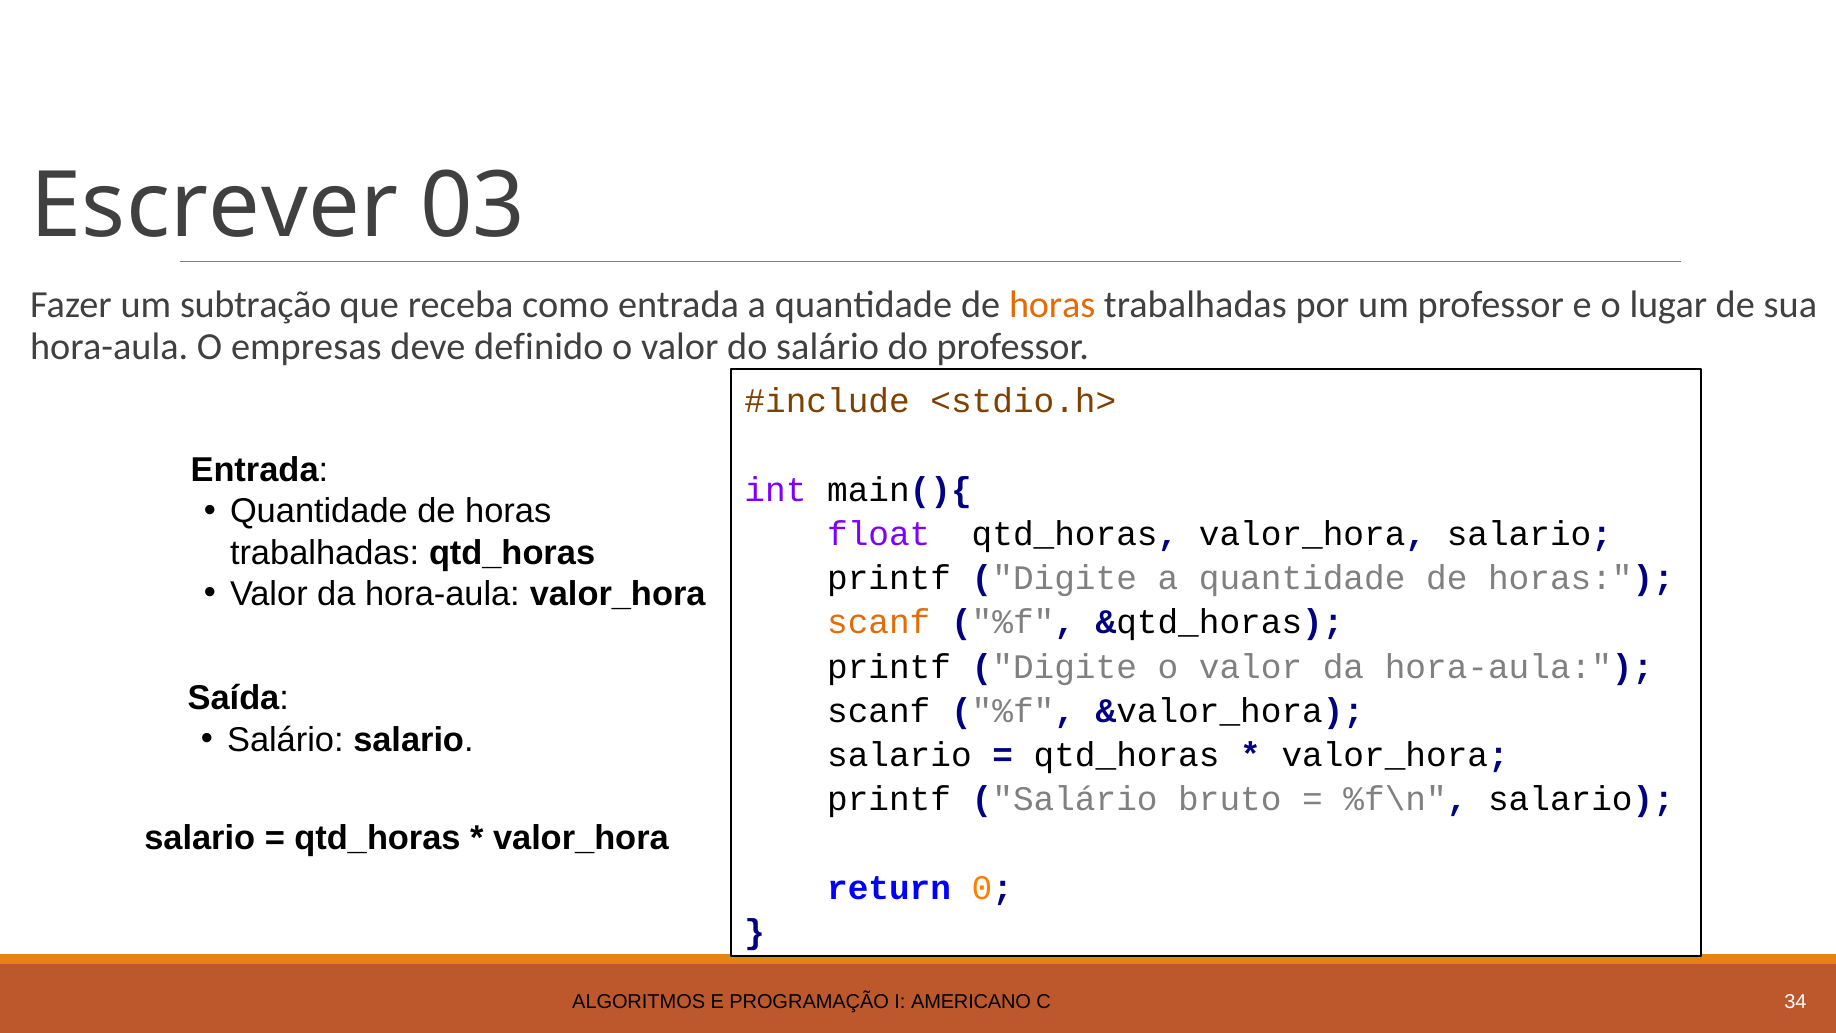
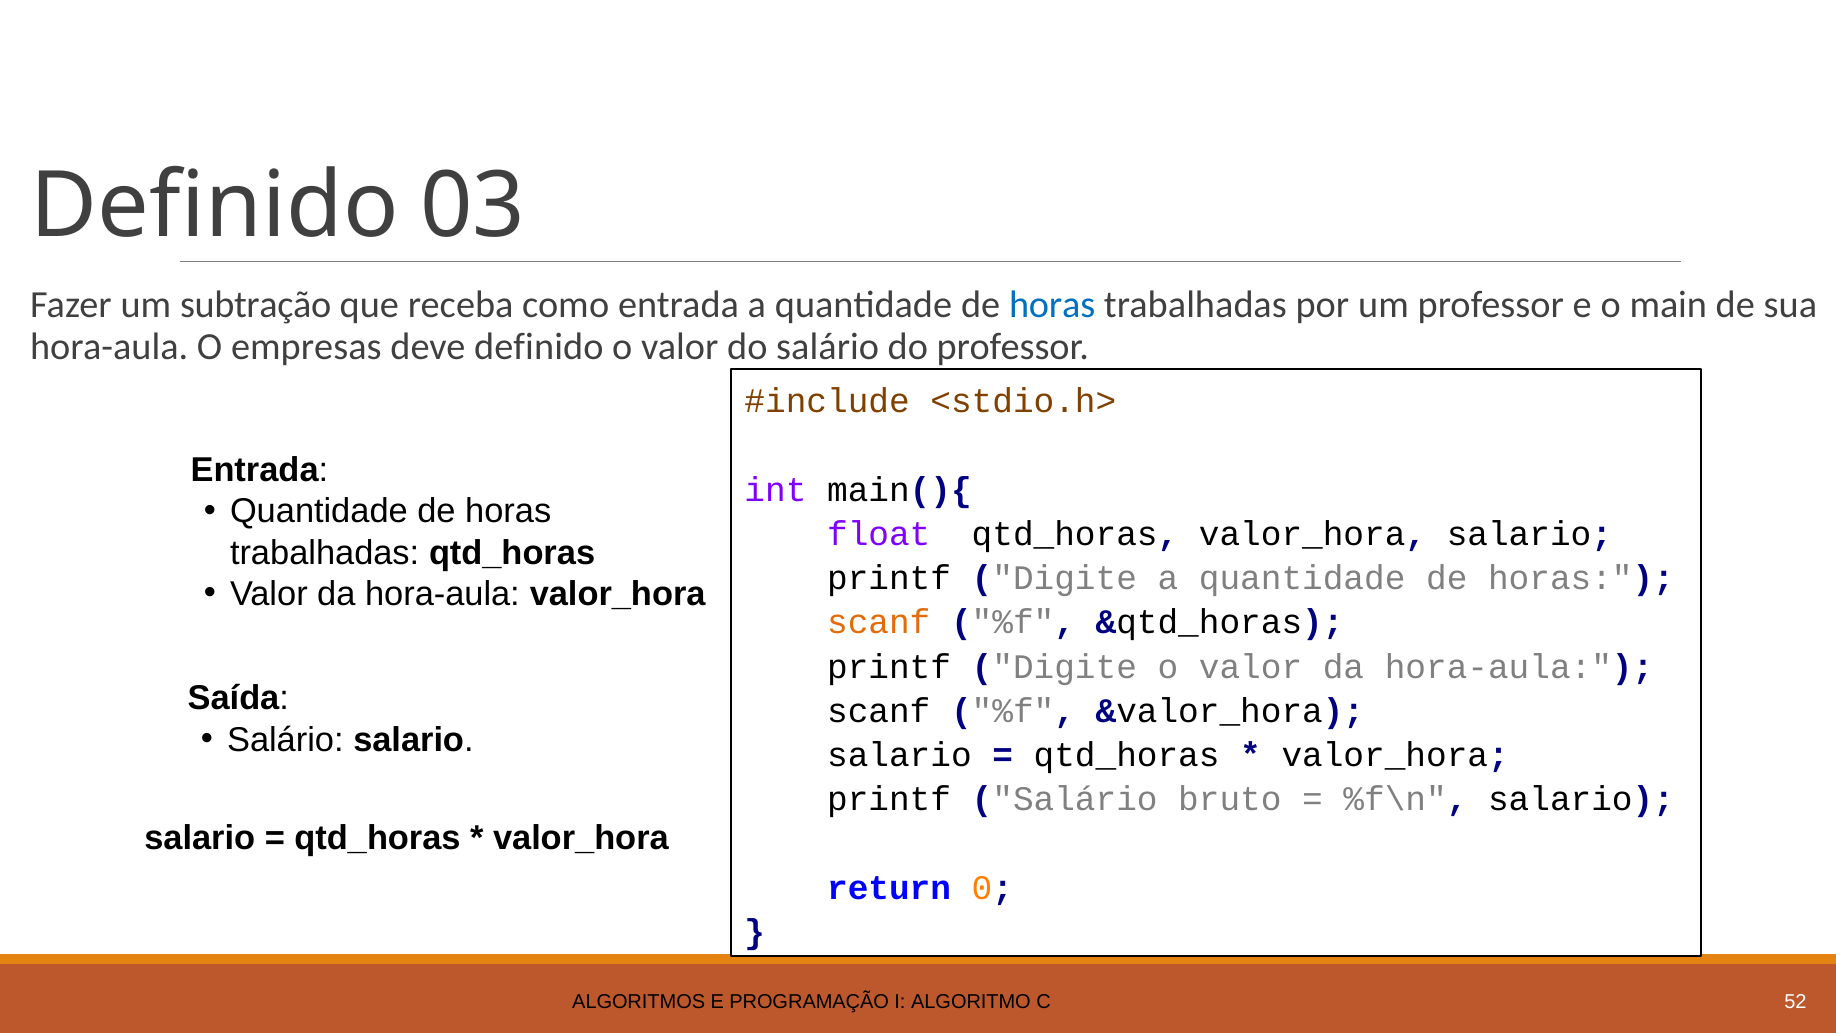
Escrever at (214, 206): Escrever -> Definido
horas at (1052, 305) colour: orange -> blue
lugar: lugar -> main
AMERICANO: AMERICANO -> ALGORITMO
34: 34 -> 52
